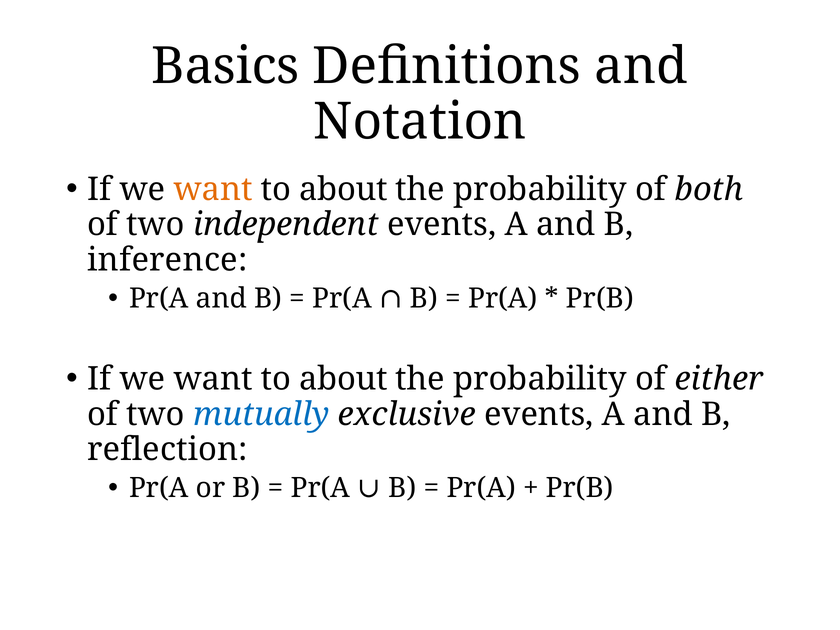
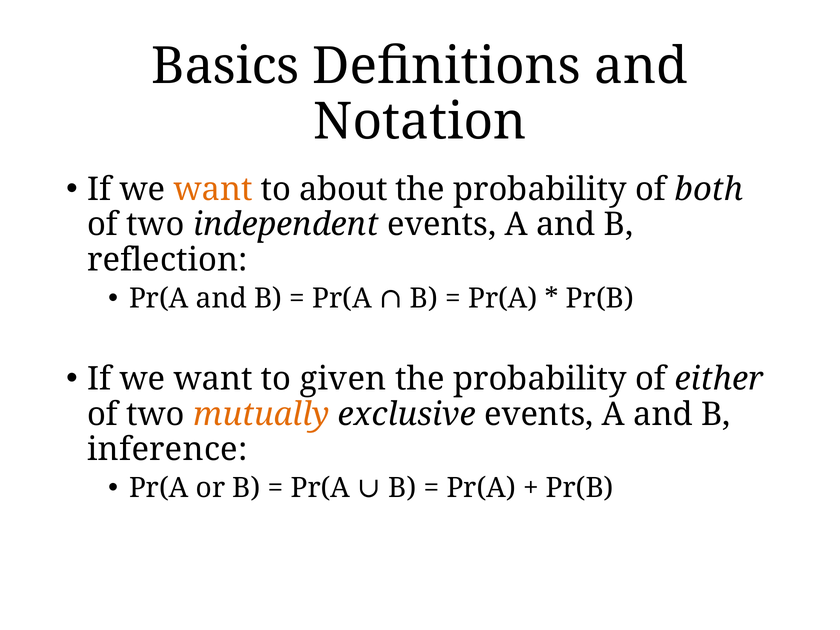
inference: inference -> reflection
about at (343, 379): about -> given
mutually colour: blue -> orange
reflection: reflection -> inference
